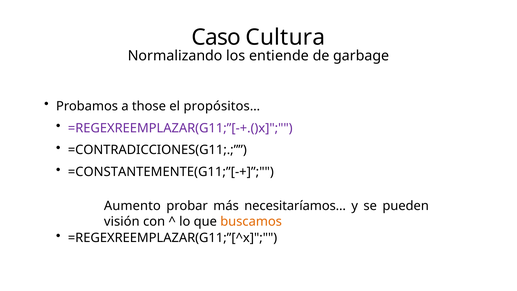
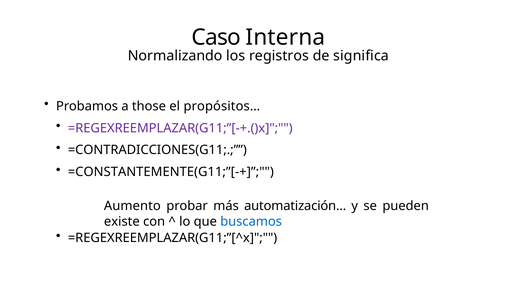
Cultura: Cultura -> Interna
entiende: entiende -> registros
garbage: garbage -> significa
necesitaríamos…: necesitaríamos… -> automatización…
visión: visión -> existe
buscamos colour: orange -> blue
